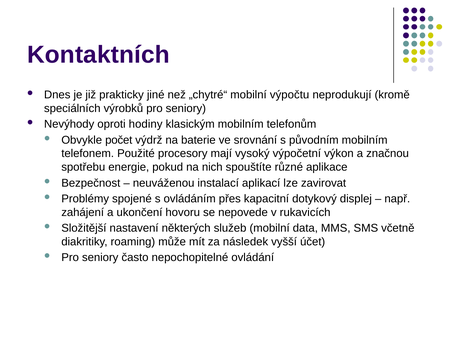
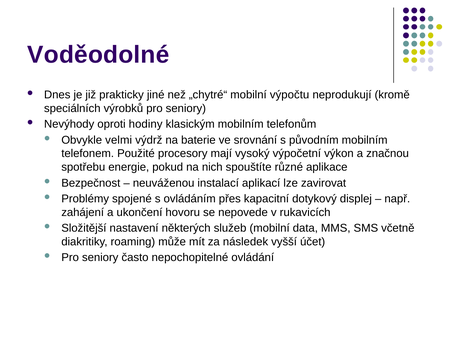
Kontaktních: Kontaktních -> Voděodolné
počet: počet -> velmi
